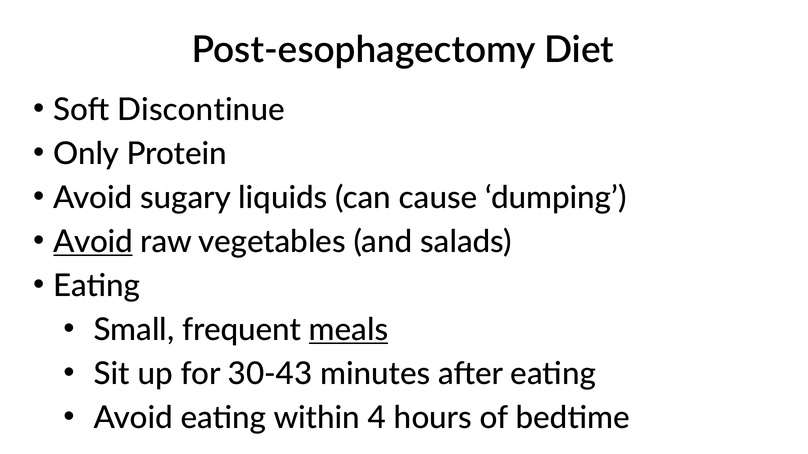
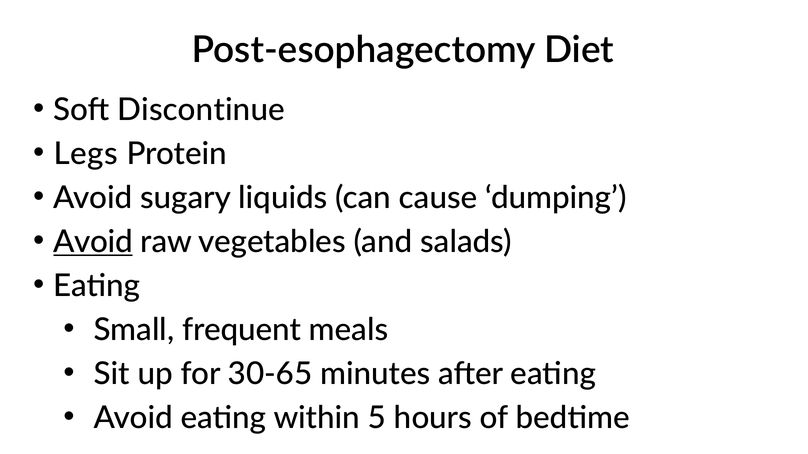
Only: Only -> Legs
meals underline: present -> none
30-43: 30-43 -> 30-65
4: 4 -> 5
